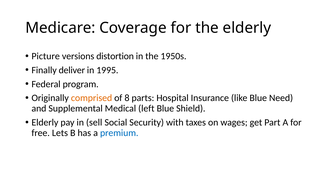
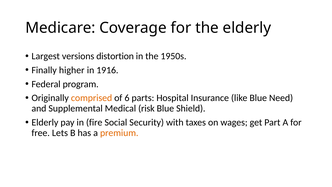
Picture: Picture -> Largest
deliver: deliver -> higher
1995: 1995 -> 1916
8: 8 -> 6
left: left -> risk
sell: sell -> fire
premium colour: blue -> orange
